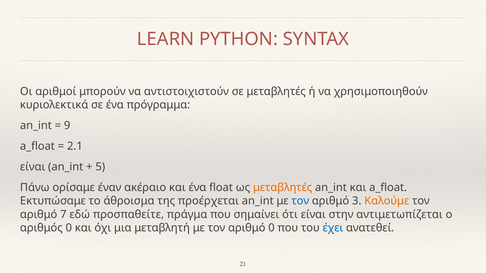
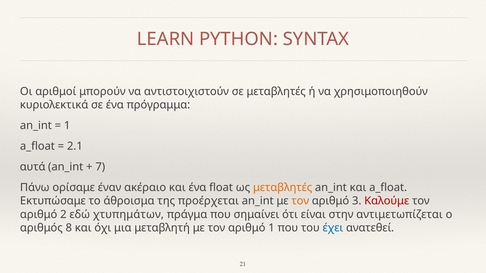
9 at (67, 126): 9 -> 1
είναι at (33, 167): είναι -> αυτά
5: 5 -> 7
τον at (300, 201) colour: blue -> orange
Καλούμε colour: orange -> red
7: 7 -> 2
προσπαθείτε: προσπαθείτε -> χτυπημάτων
αριθμός 0: 0 -> 8
αριθμό 0: 0 -> 1
